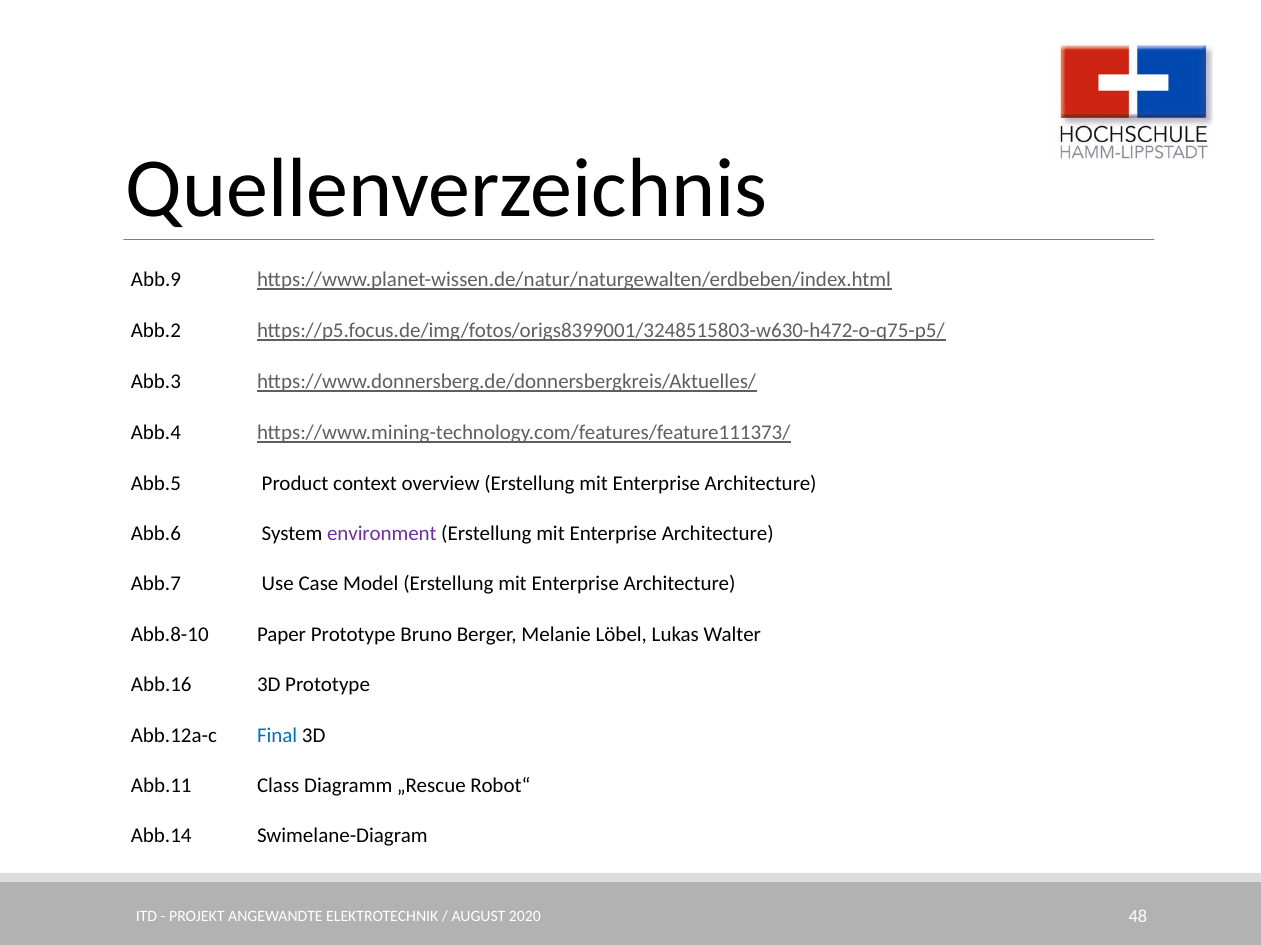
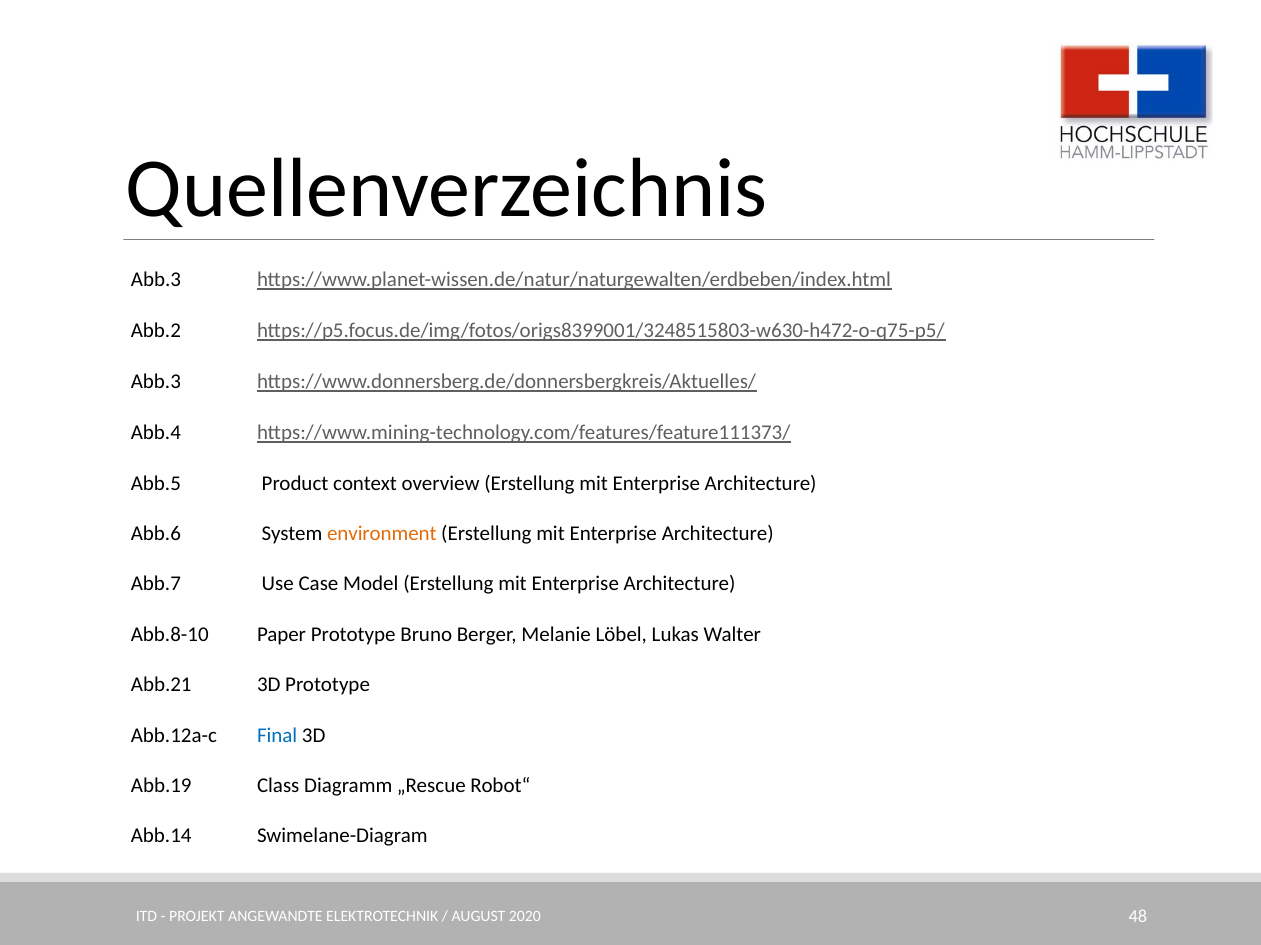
Abb.9 at (156, 280): Abb.9 -> Abb.3
environment colour: purple -> orange
Abb.16: Abb.16 -> Abb.21
Abb.11: Abb.11 -> Abb.19
